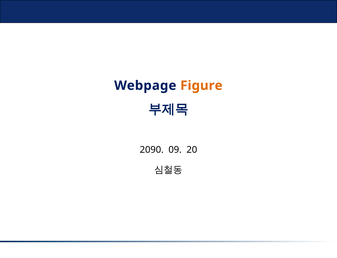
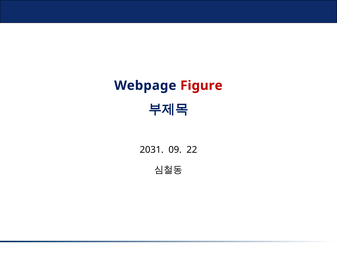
Figure colour: orange -> red
2090: 2090 -> 2031
20: 20 -> 22
